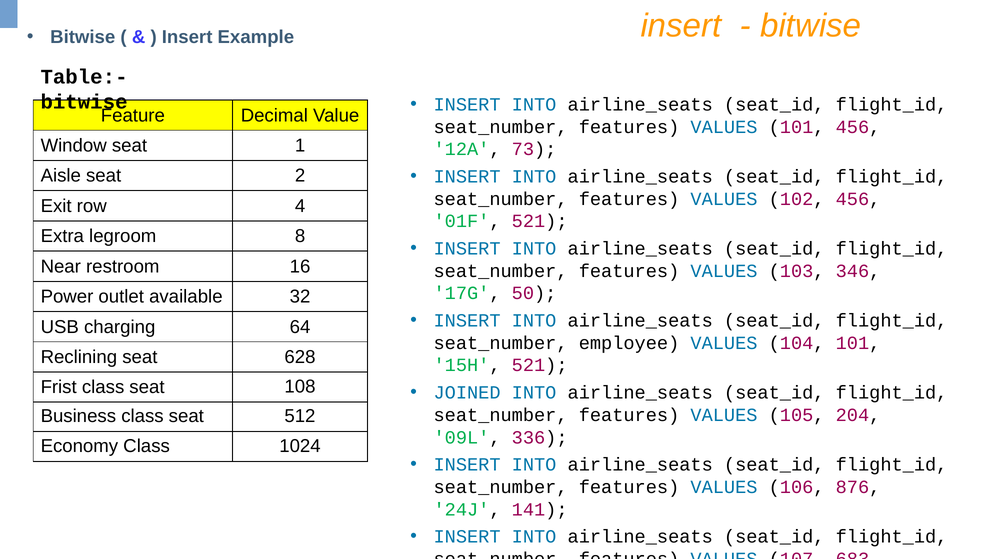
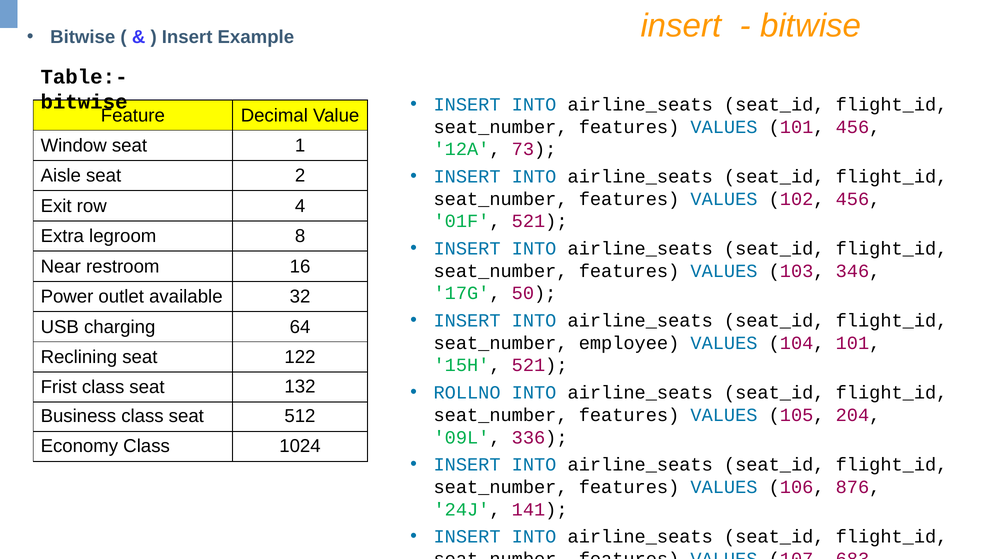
628: 628 -> 122
seat 108: 108 -> 132
JOINED: JOINED -> ROLLNO
